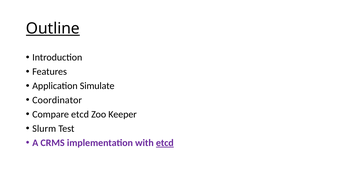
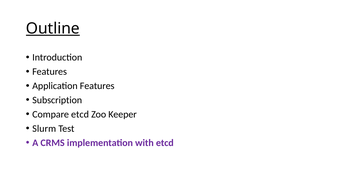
Application Simulate: Simulate -> Features
Coordinator: Coordinator -> Subscription
etcd at (165, 143) underline: present -> none
